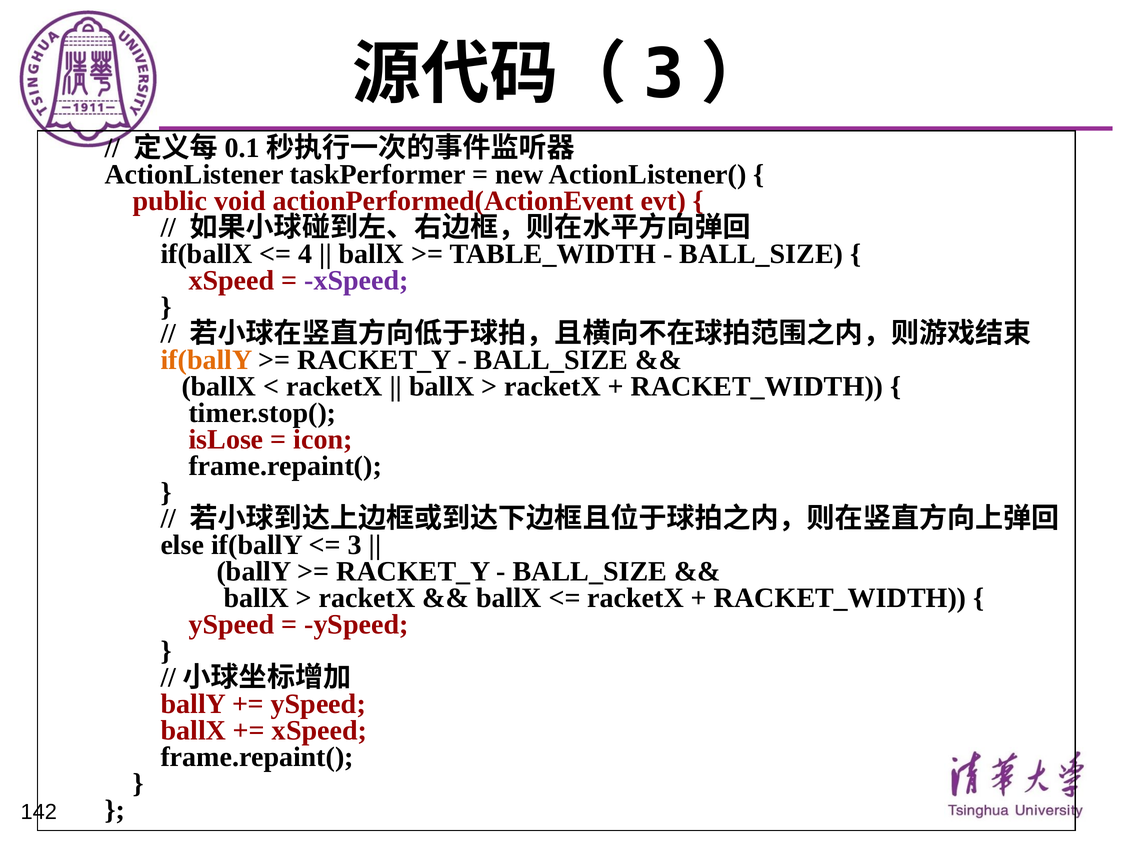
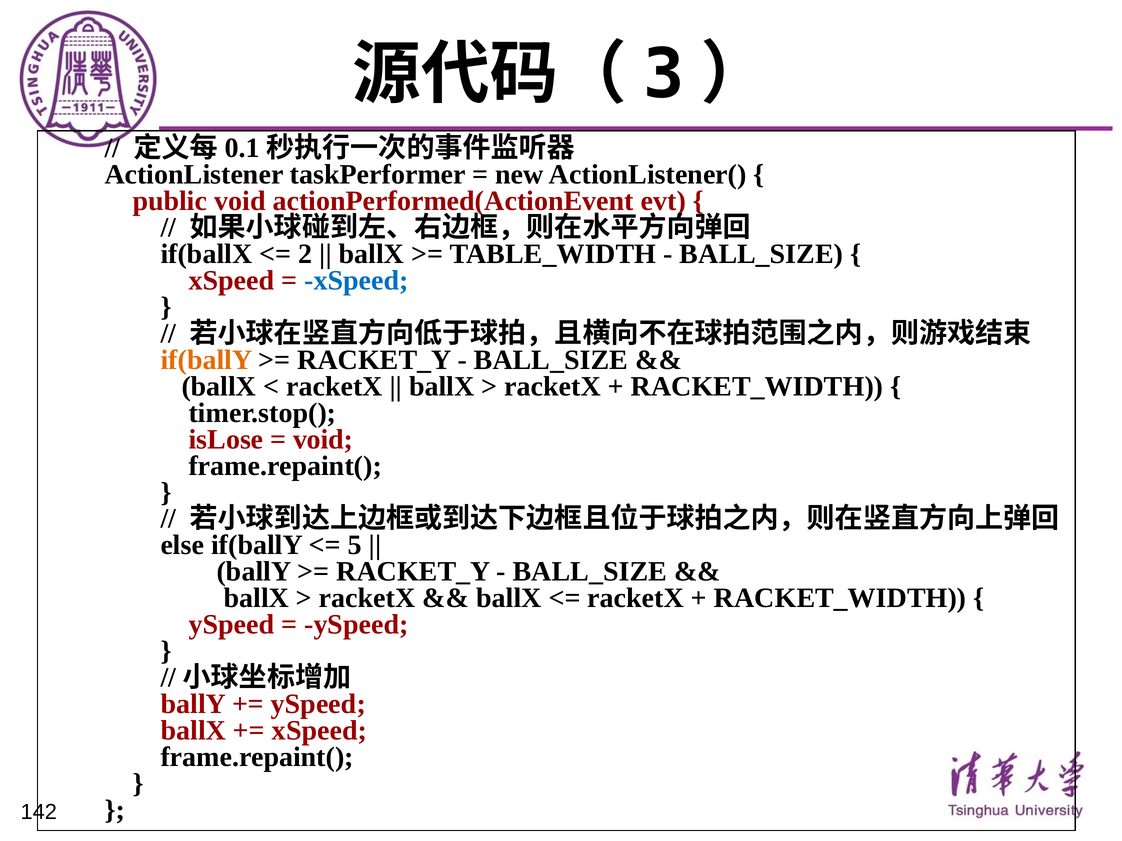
4: 4 -> 2
xSpeed at (356, 281) colour: purple -> blue
icon at (323, 440): icon -> void
3 at (355, 546): 3 -> 5
